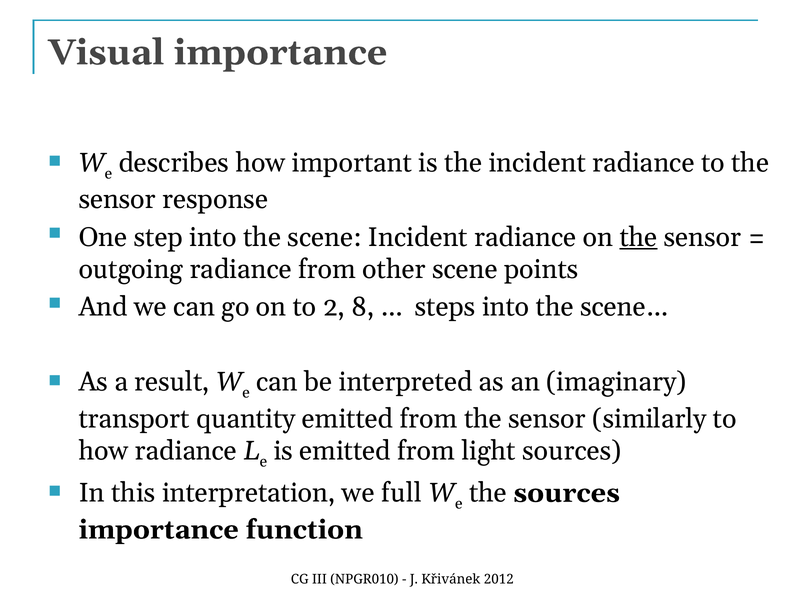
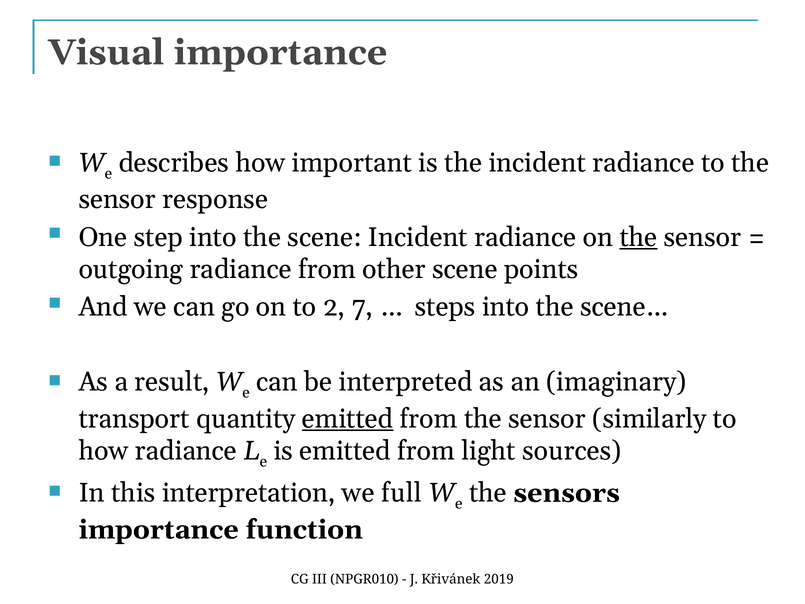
8: 8 -> 7
emitted at (348, 419) underline: none -> present
the sources: sources -> sensors
2012: 2012 -> 2019
